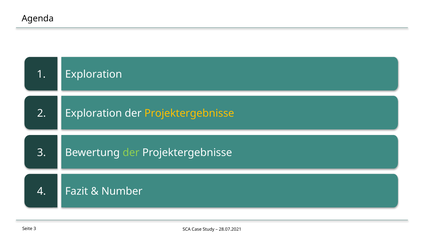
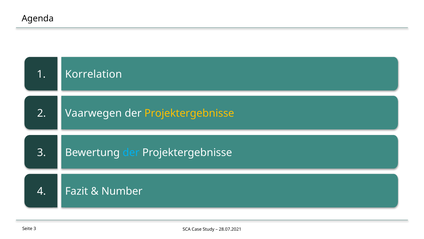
Exploration at (94, 74): Exploration -> Korrelation
Exploration at (94, 113): Exploration -> Vaarwegen
der at (131, 152) colour: light green -> light blue
